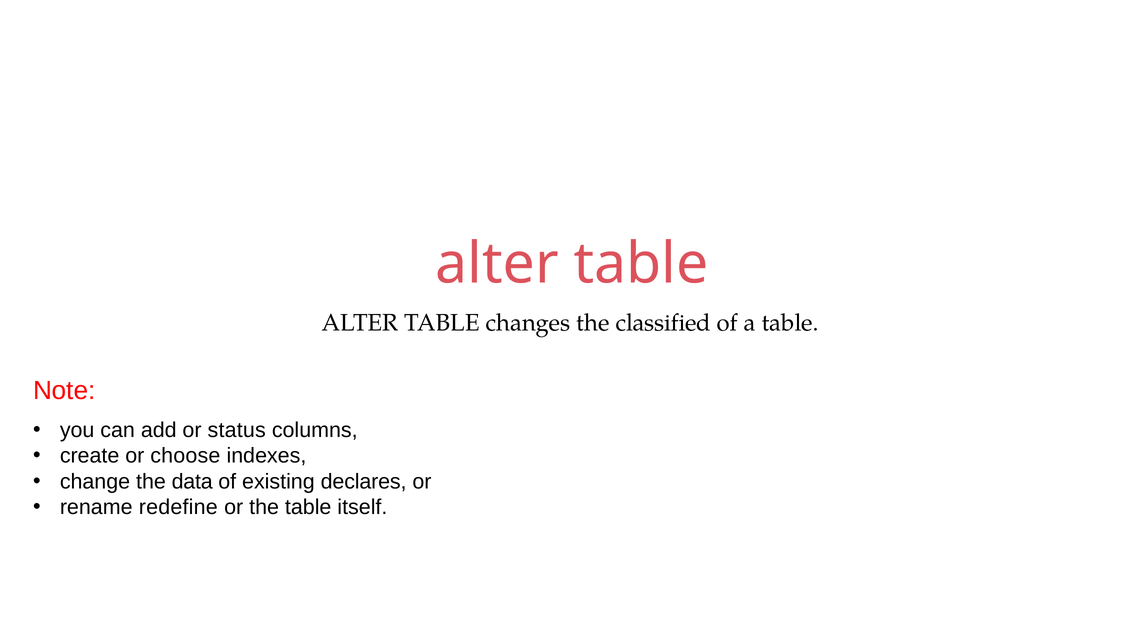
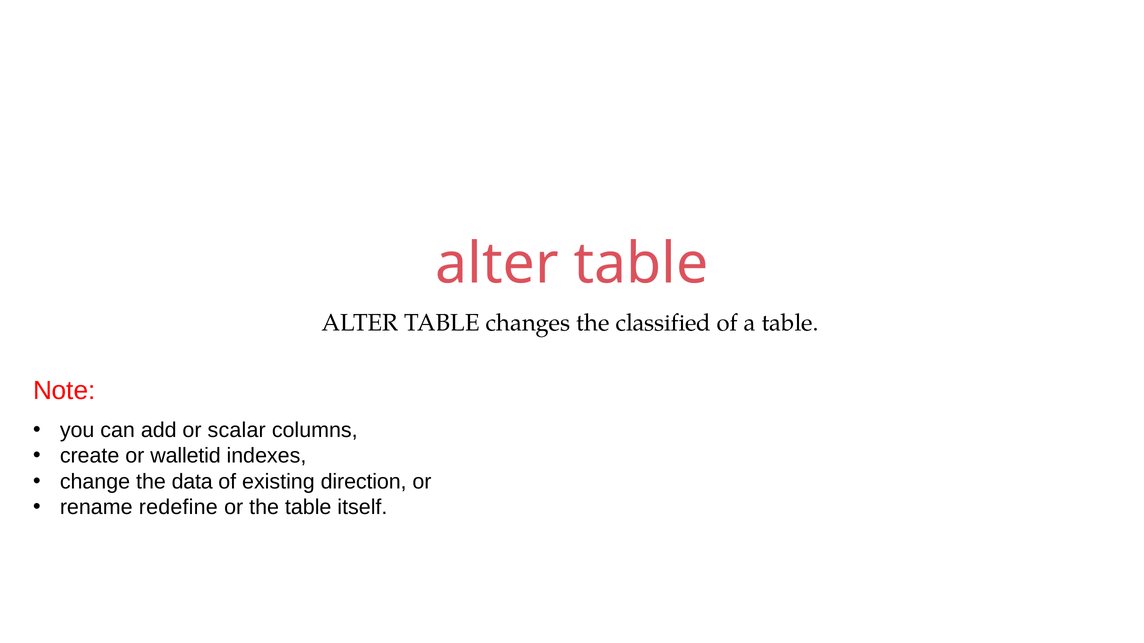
status: status -> scalar
choose: choose -> walletid
declares: declares -> direction
